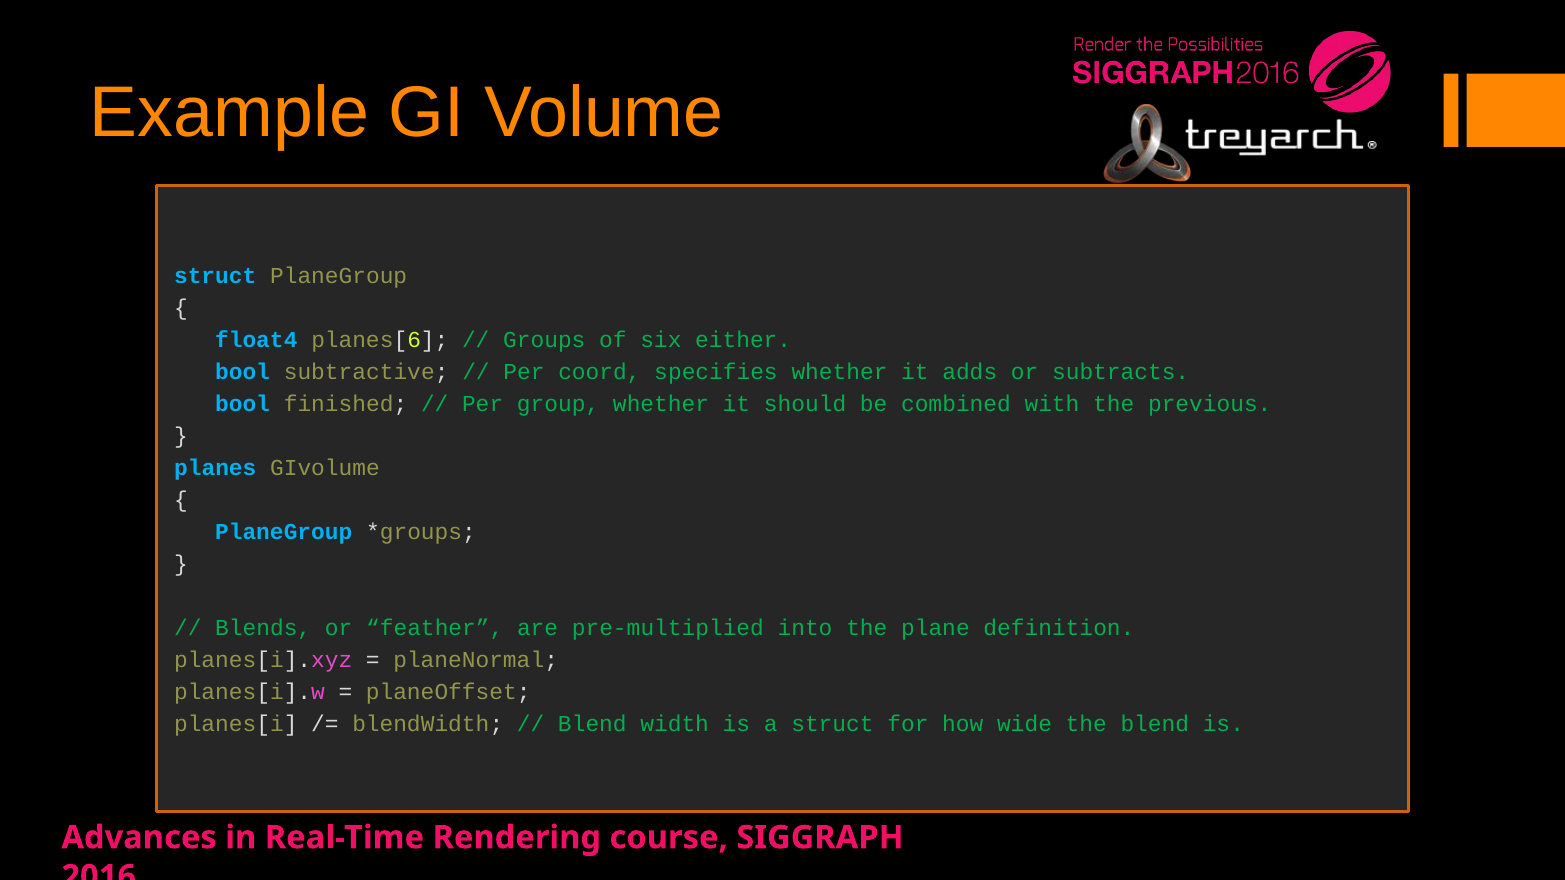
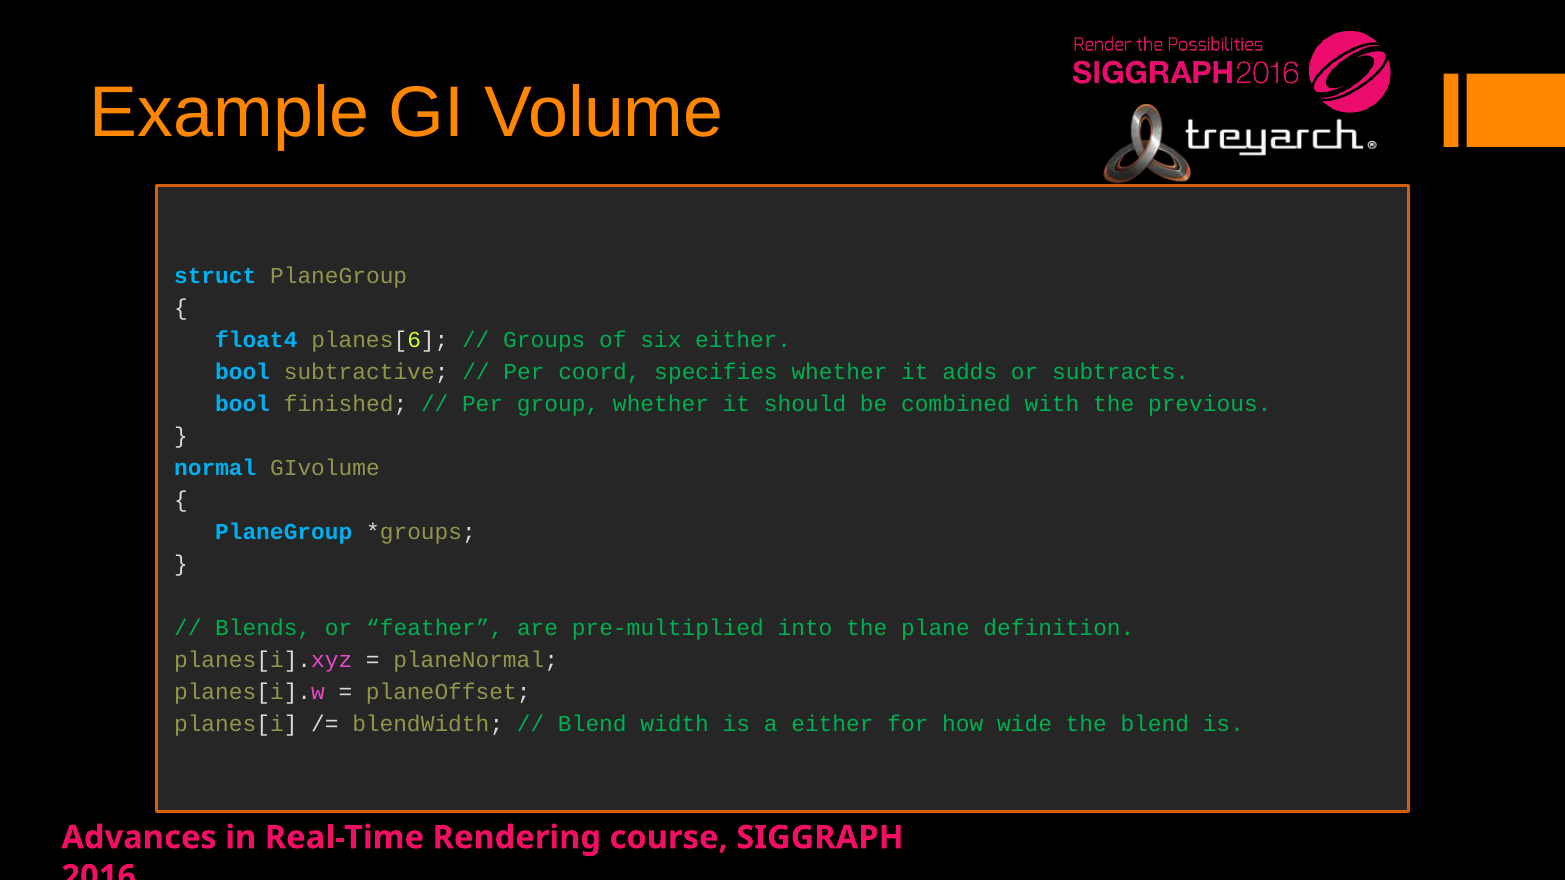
planes: planes -> normal
a struct: struct -> either
